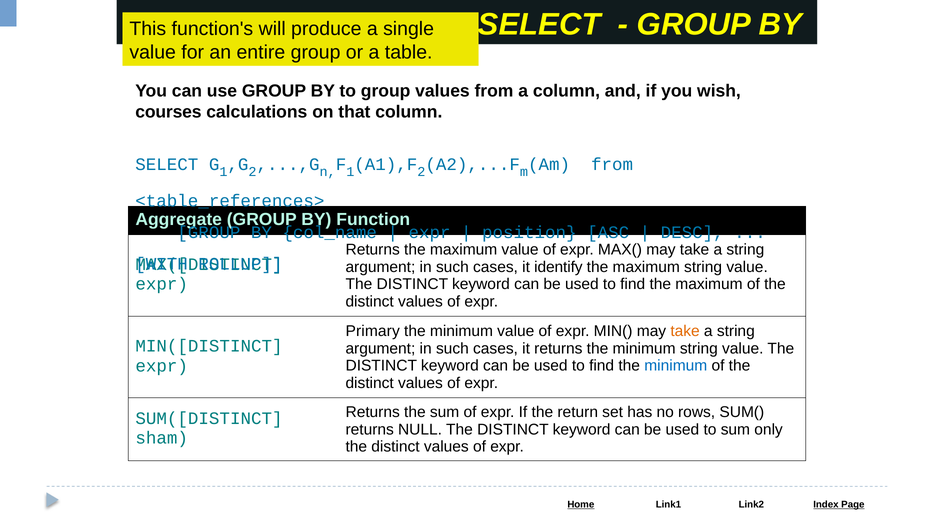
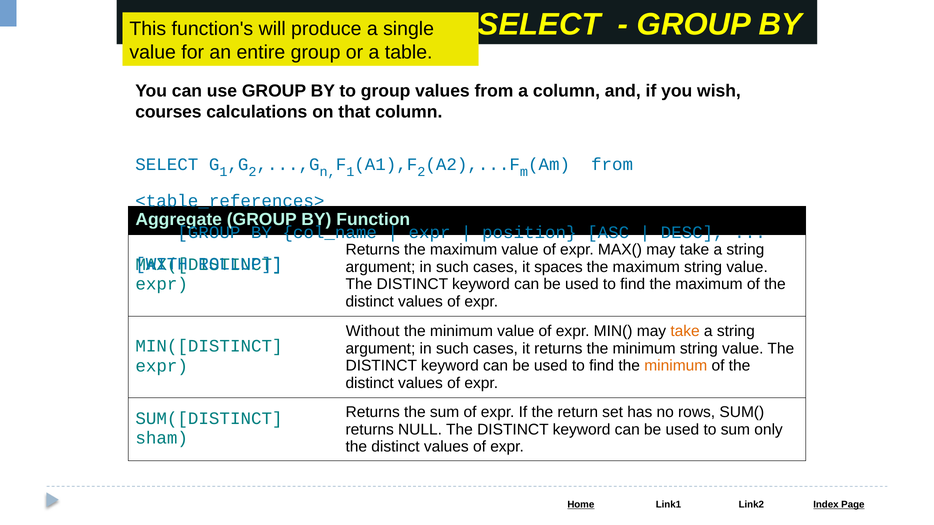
identify: identify -> spaces
Primary: Primary -> Without
minimum at (676, 366) colour: blue -> orange
